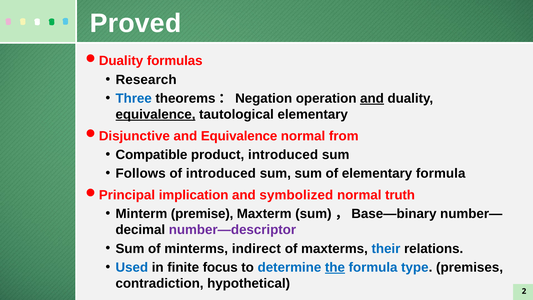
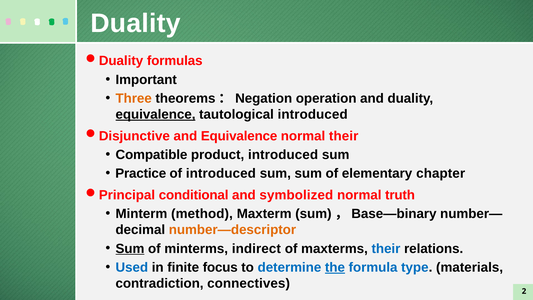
Proved at (136, 23): Proved -> Duality
Research: Research -> Important
Three colour: blue -> orange
and at (372, 98) underline: present -> none
tautological elementary: elementary -> introduced
normal from: from -> their
Follows: Follows -> Practice
elementary formula: formula -> chapter
implication: implication -> conditional
premise: premise -> method
number—descriptor colour: purple -> orange
Sum at (130, 248) underline: none -> present
premises: premises -> materials
hypothetical: hypothetical -> connectives
